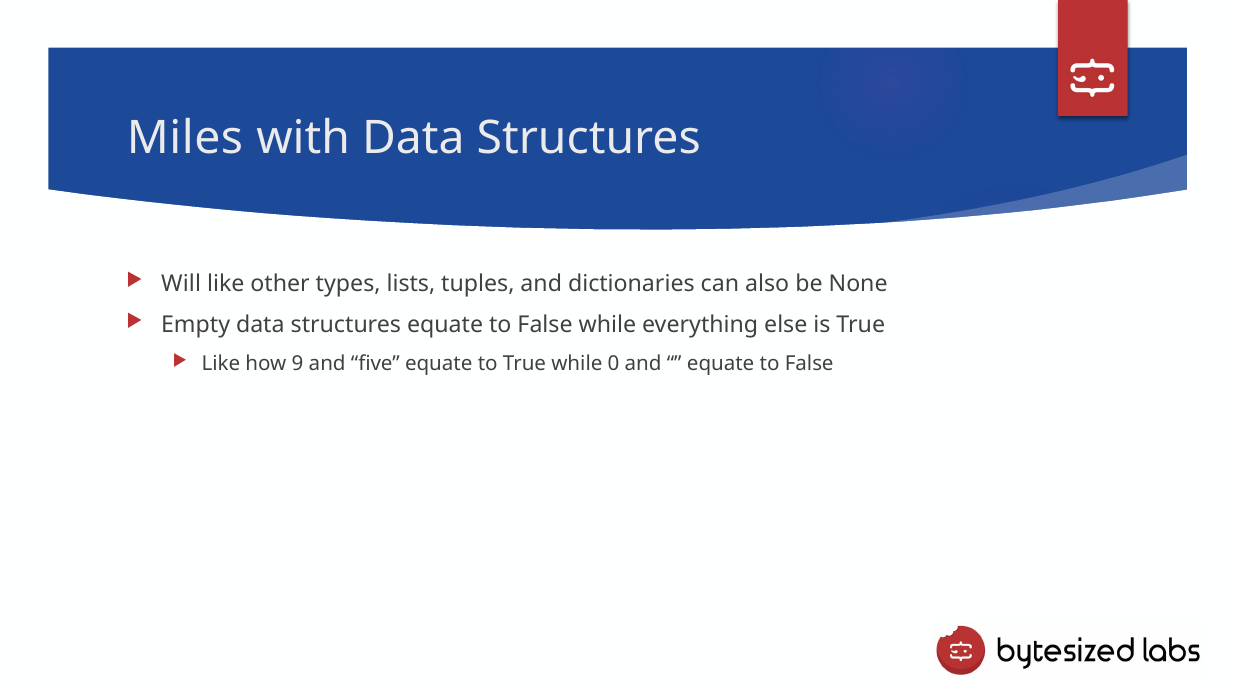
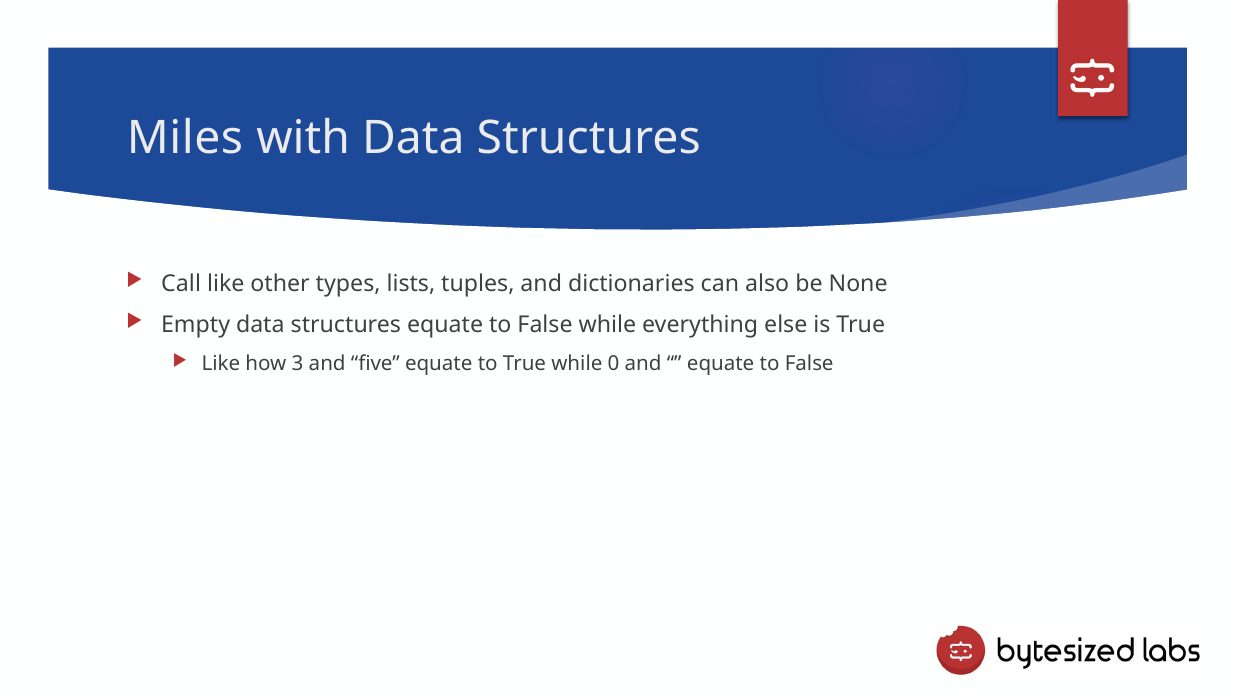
Will: Will -> Call
9: 9 -> 3
